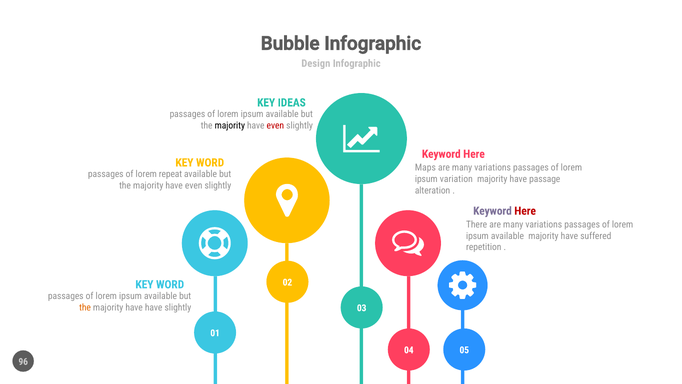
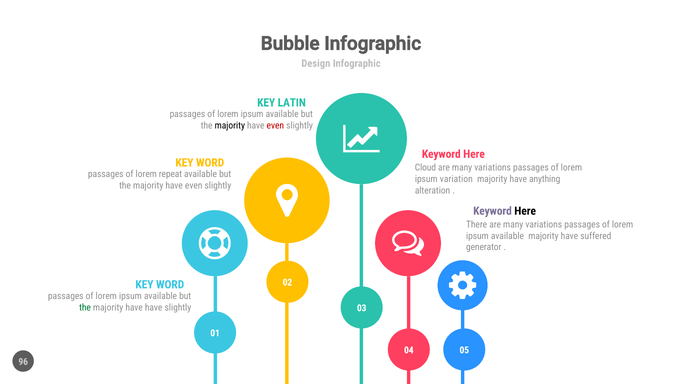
IDEAS: IDEAS -> LATIN
Maps: Maps -> Cloud
passage: passage -> anything
Here at (525, 211) colour: red -> black
repetition: repetition -> generator
the at (85, 307) colour: orange -> green
